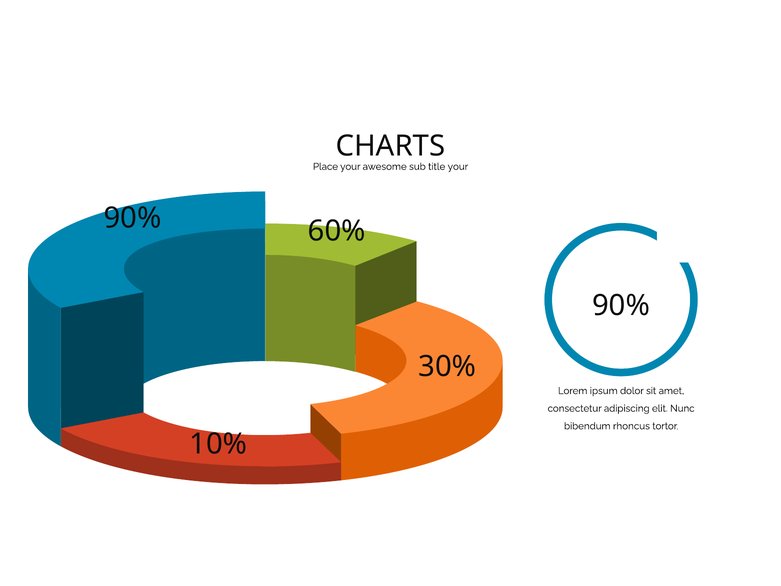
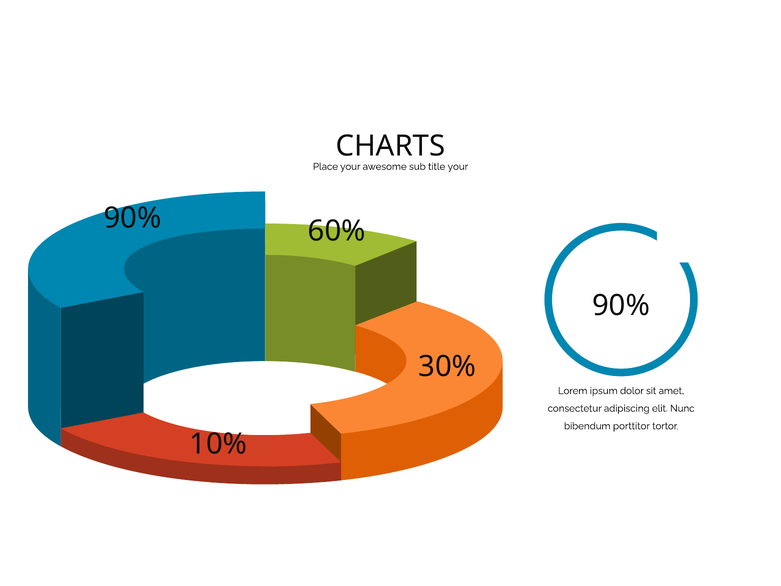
rhoncus: rhoncus -> porttitor
